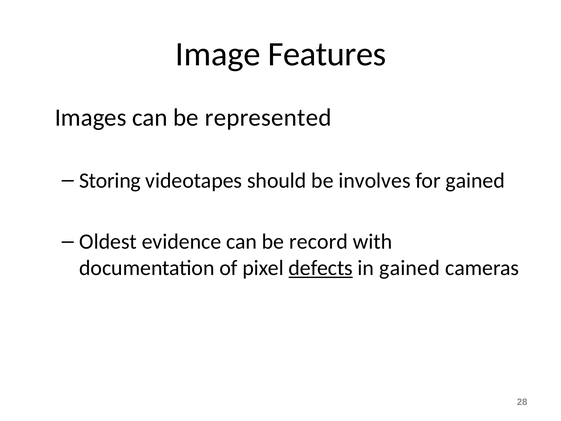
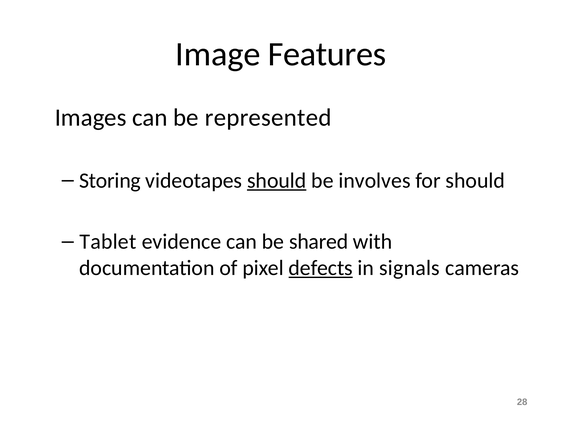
should at (277, 180) underline: none -> present
for gained: gained -> should
Oldest: Oldest -> Tablet
record: record -> shared
in gained: gained -> signals
